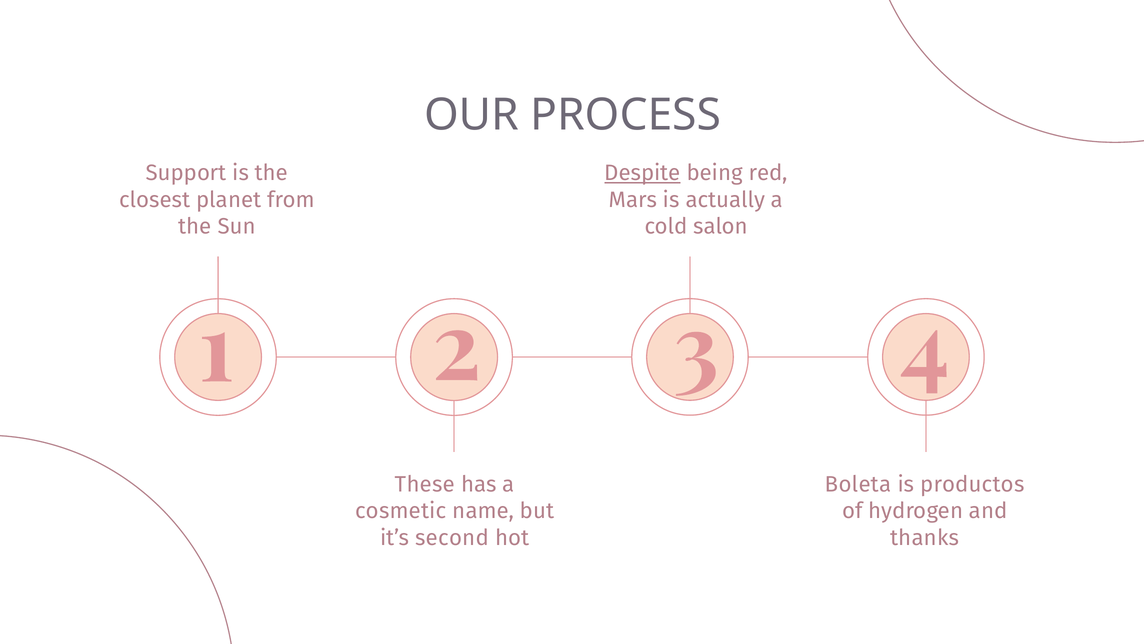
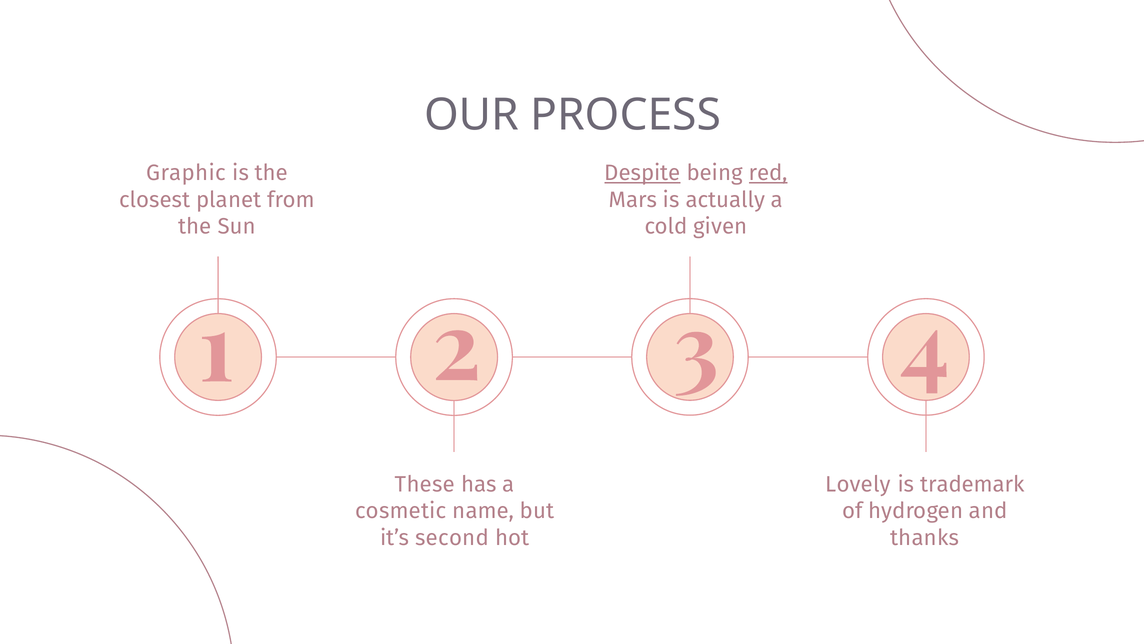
Support: Support -> Graphic
red underline: none -> present
salon: salon -> given
Boleta: Boleta -> Lovely
productos: productos -> trademark
